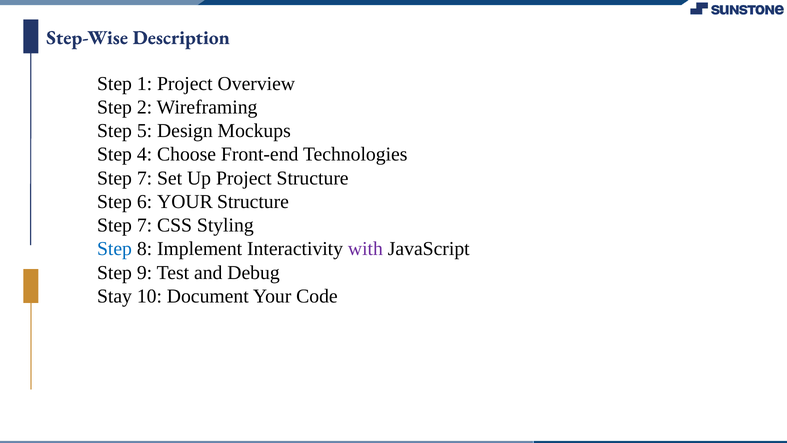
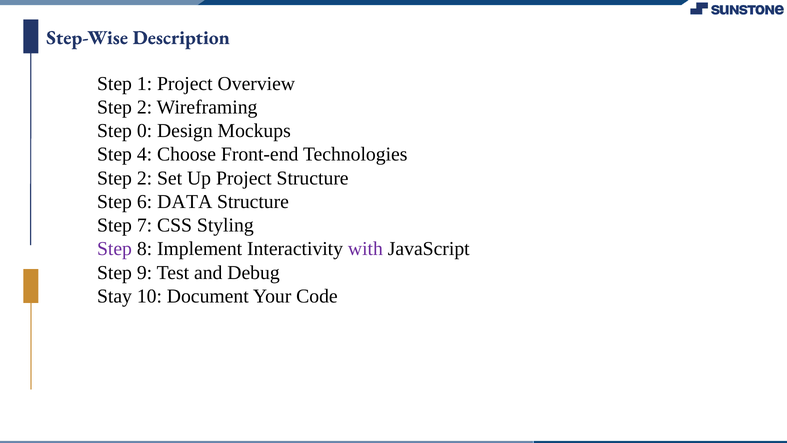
5: 5 -> 0
7 at (145, 178): 7 -> 2
6 YOUR: YOUR -> DATA
Step at (114, 249) colour: blue -> purple
